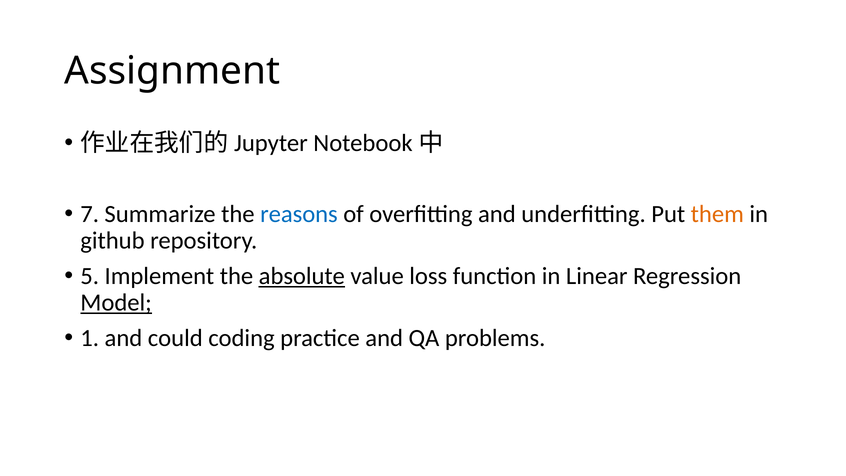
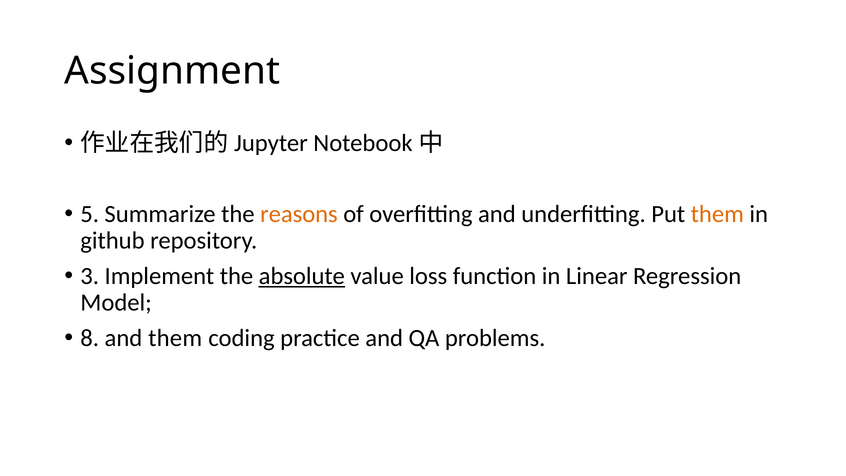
7: 7 -> 5
reasons colour: blue -> orange
5: 5 -> 3
Model underline: present -> none
1: 1 -> 8
and could: could -> them
